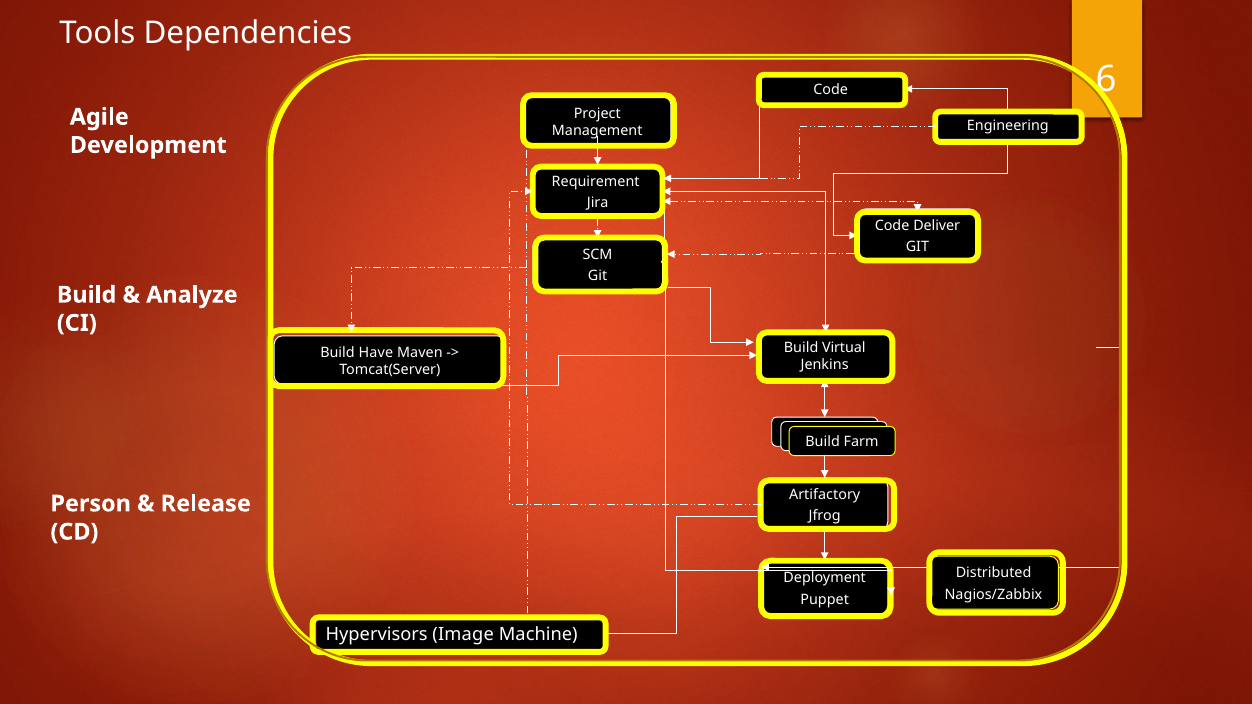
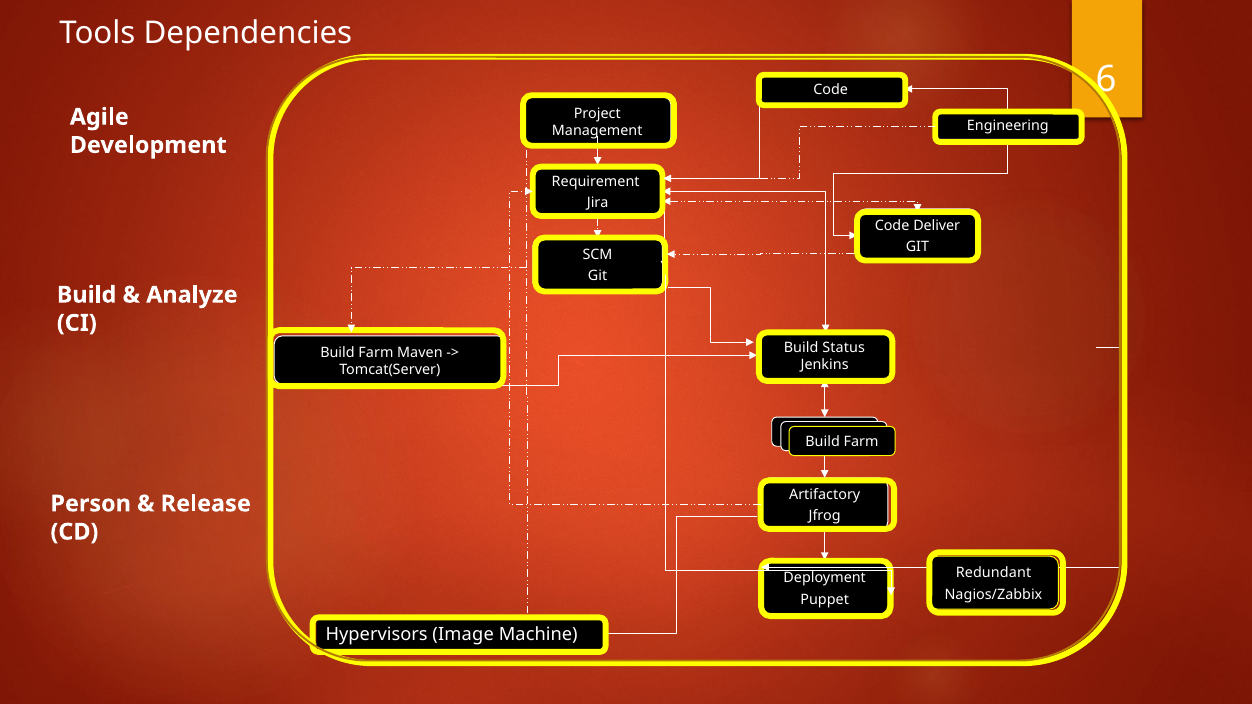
Virtual: Virtual -> Status
Have at (376, 352): Have -> Farm
Distributed: Distributed -> Redundant
